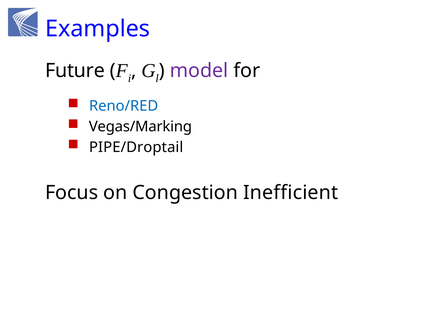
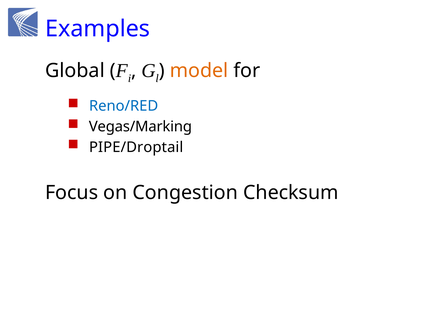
Future: Future -> Global
model colour: purple -> orange
Inefficient: Inefficient -> Checksum
